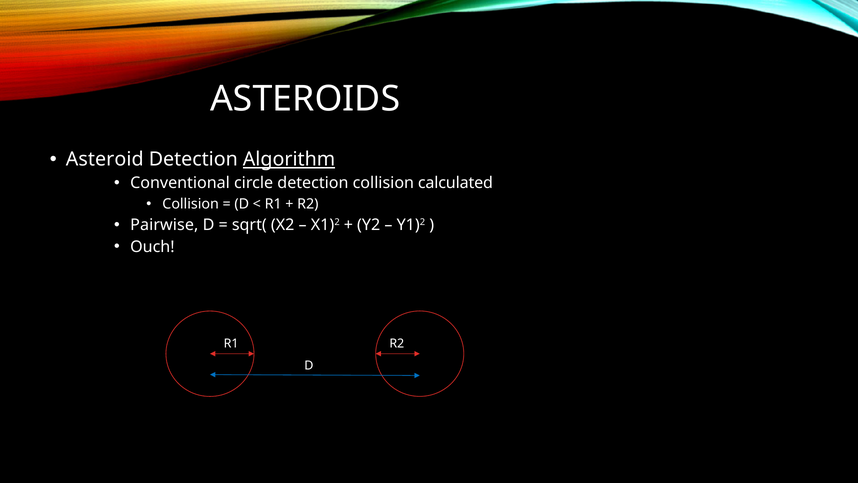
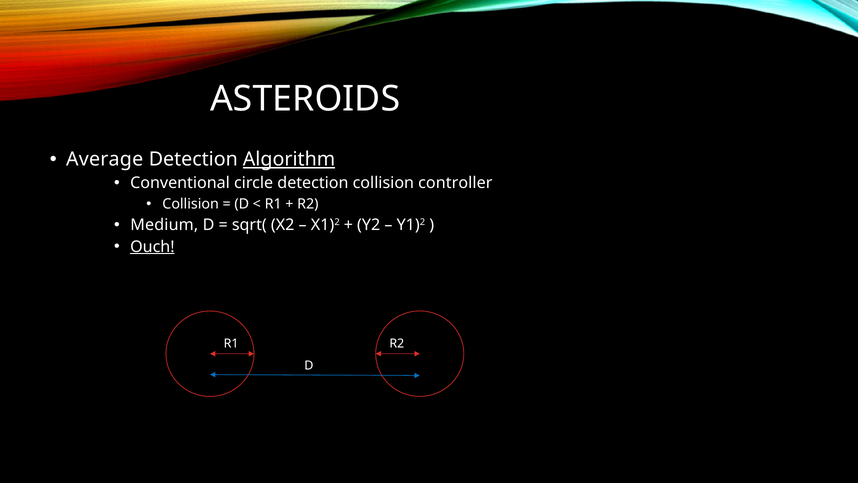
Asteroid: Asteroid -> Average
calculated: calculated -> controller
Pairwise: Pairwise -> Medium
Ouch underline: none -> present
